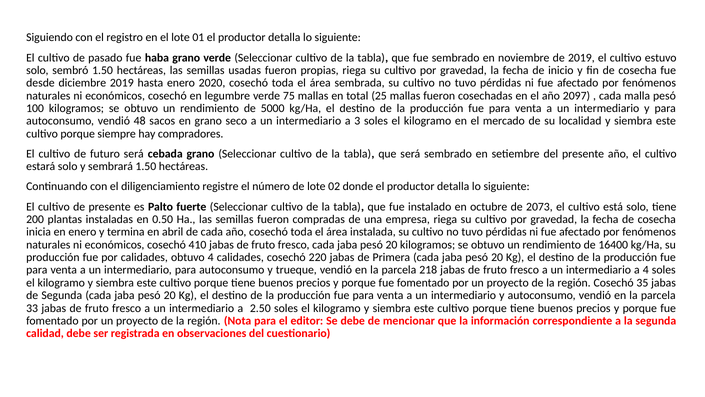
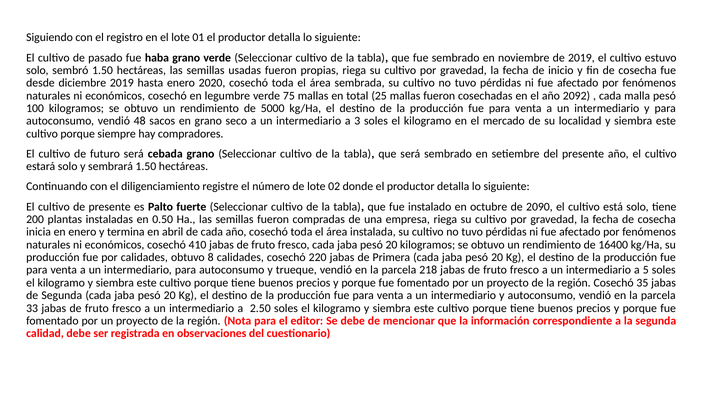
2097: 2097 -> 2092
2073: 2073 -> 2090
obtuvo 4: 4 -> 8
a 4: 4 -> 5
